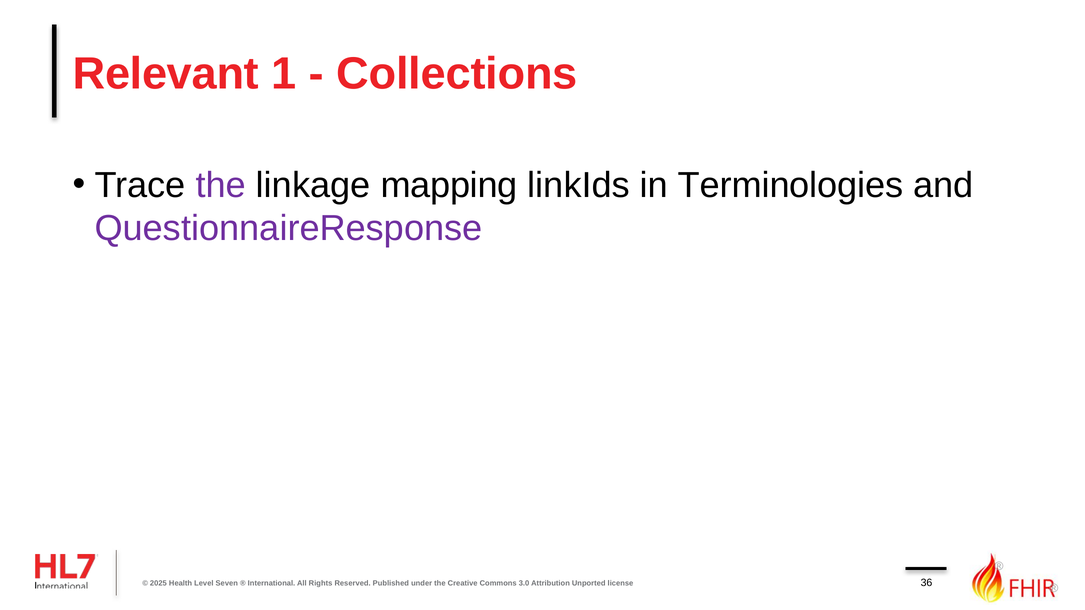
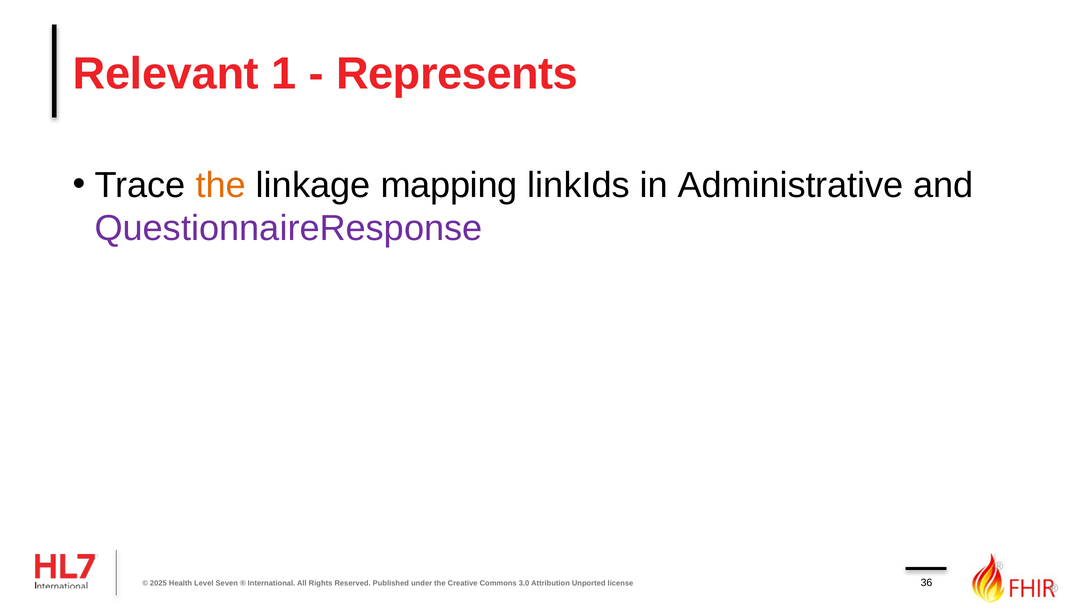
Collections: Collections -> Represents
the at (221, 185) colour: purple -> orange
Terminologies: Terminologies -> Administrative
